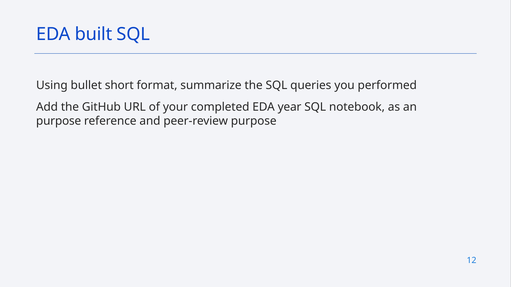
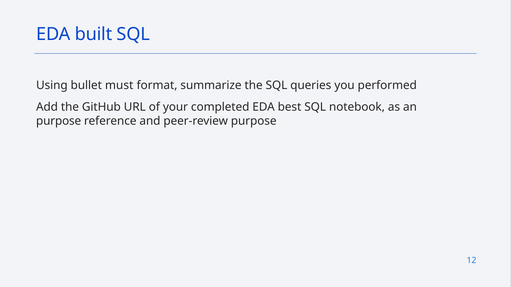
short: short -> must
year: year -> best
